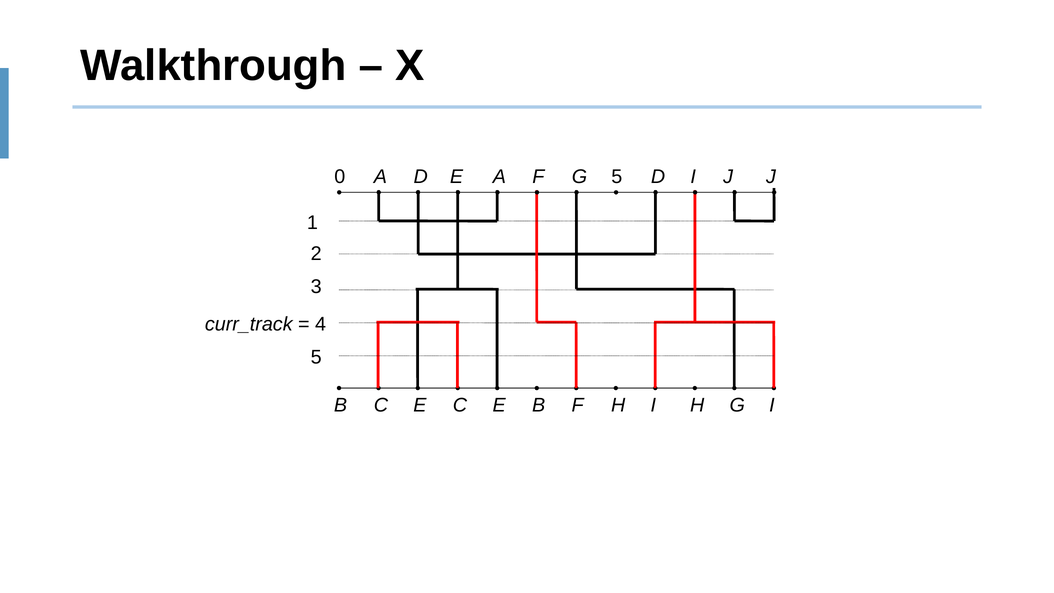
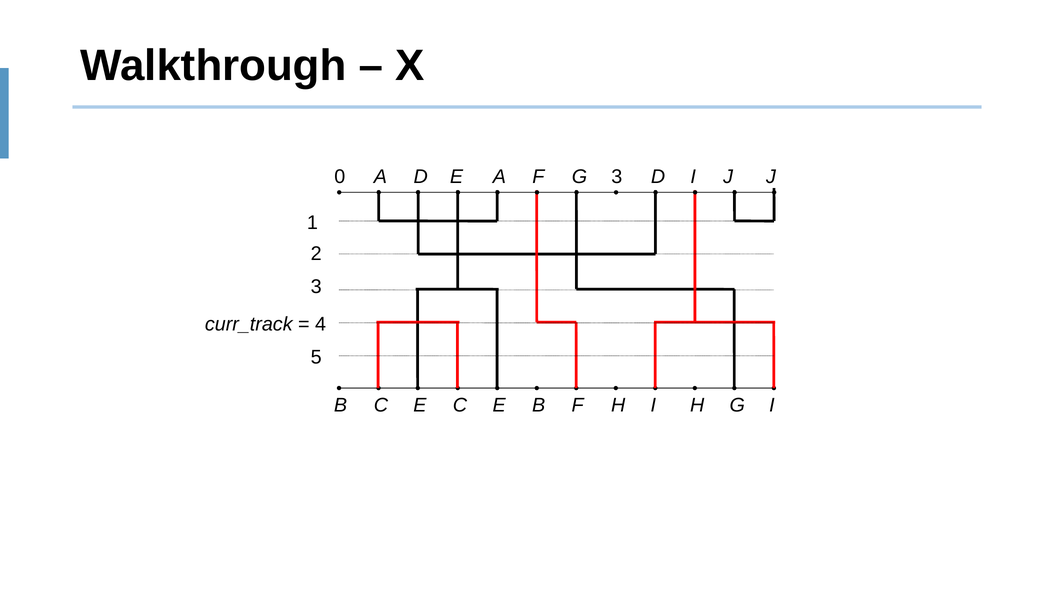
F 5: 5 -> 3
